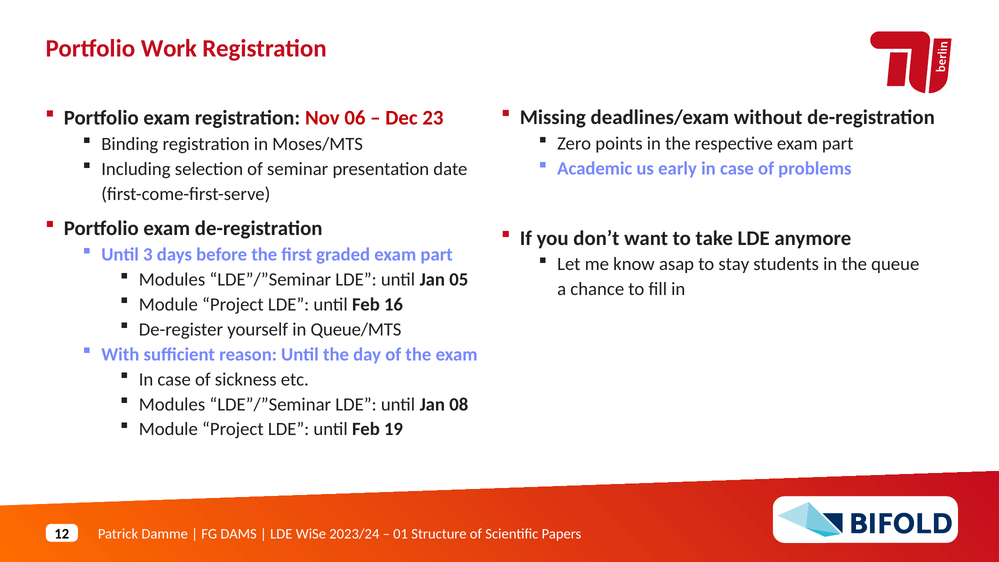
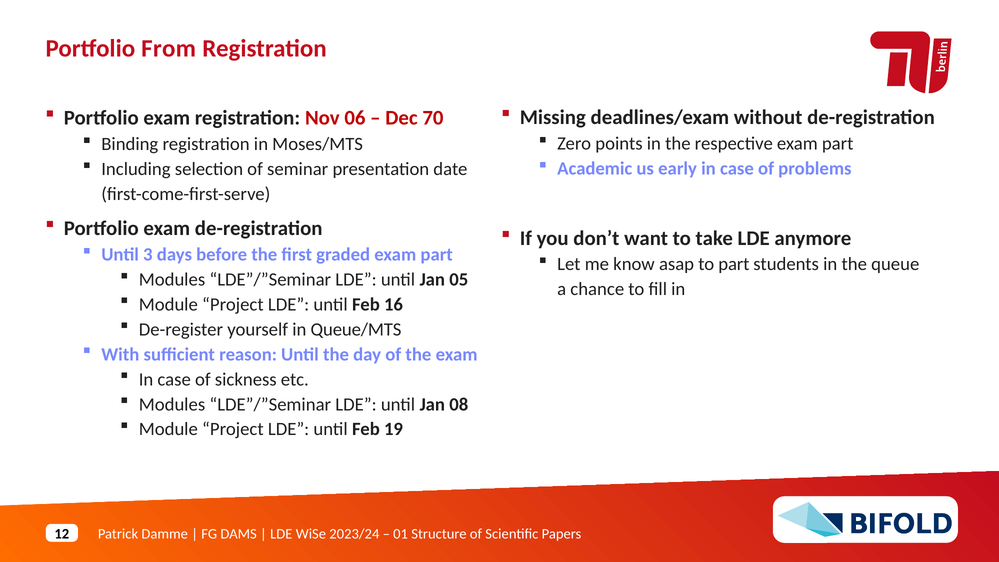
Work: Work -> From
23: 23 -> 70
to stay: stay -> part
